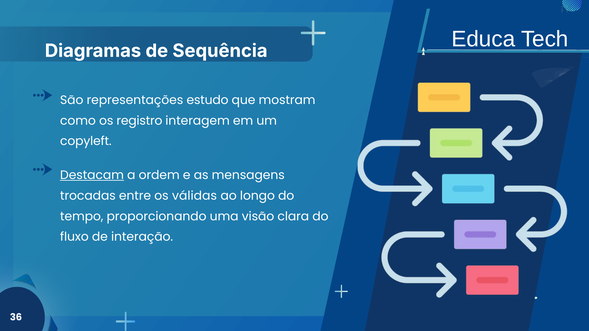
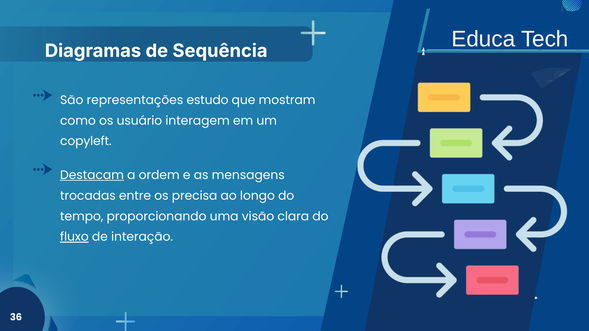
registro: registro -> usuário
válidas: válidas -> precisa
fluxo underline: none -> present
